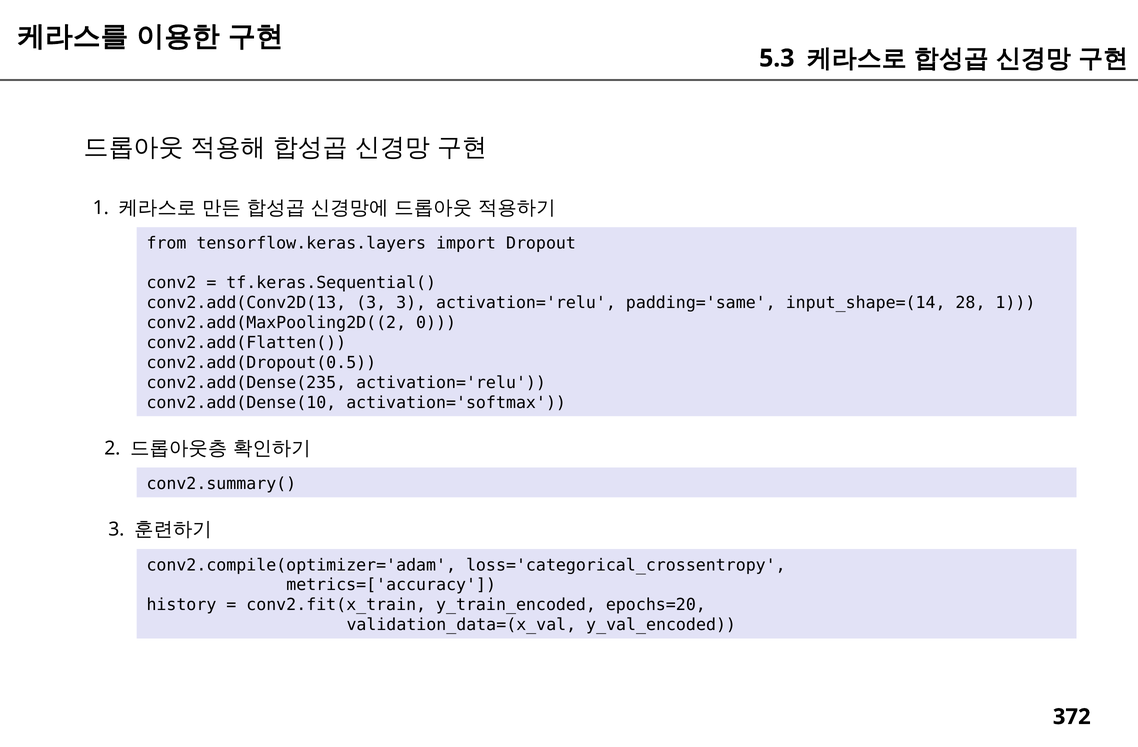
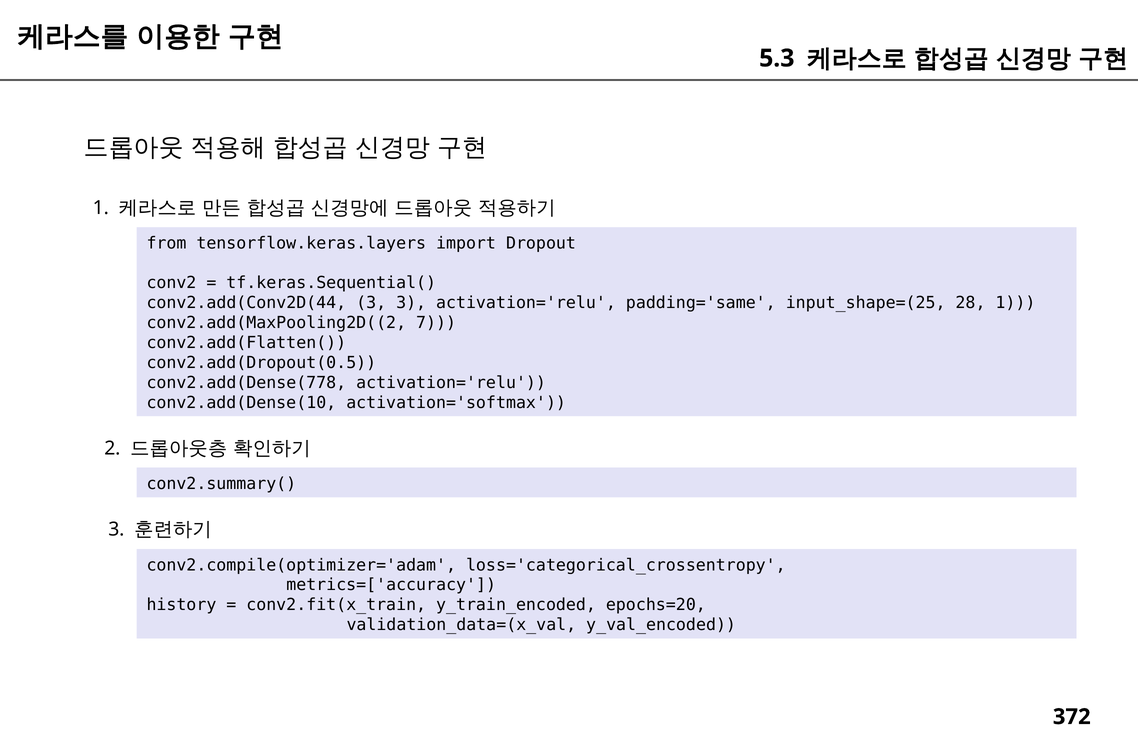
conv2.add(Conv2D(13: conv2.add(Conv2D(13 -> conv2.add(Conv2D(44
input_shape=(14: input_shape=(14 -> input_shape=(25
0: 0 -> 7
conv2.add(Dense(235: conv2.add(Dense(235 -> conv2.add(Dense(778
